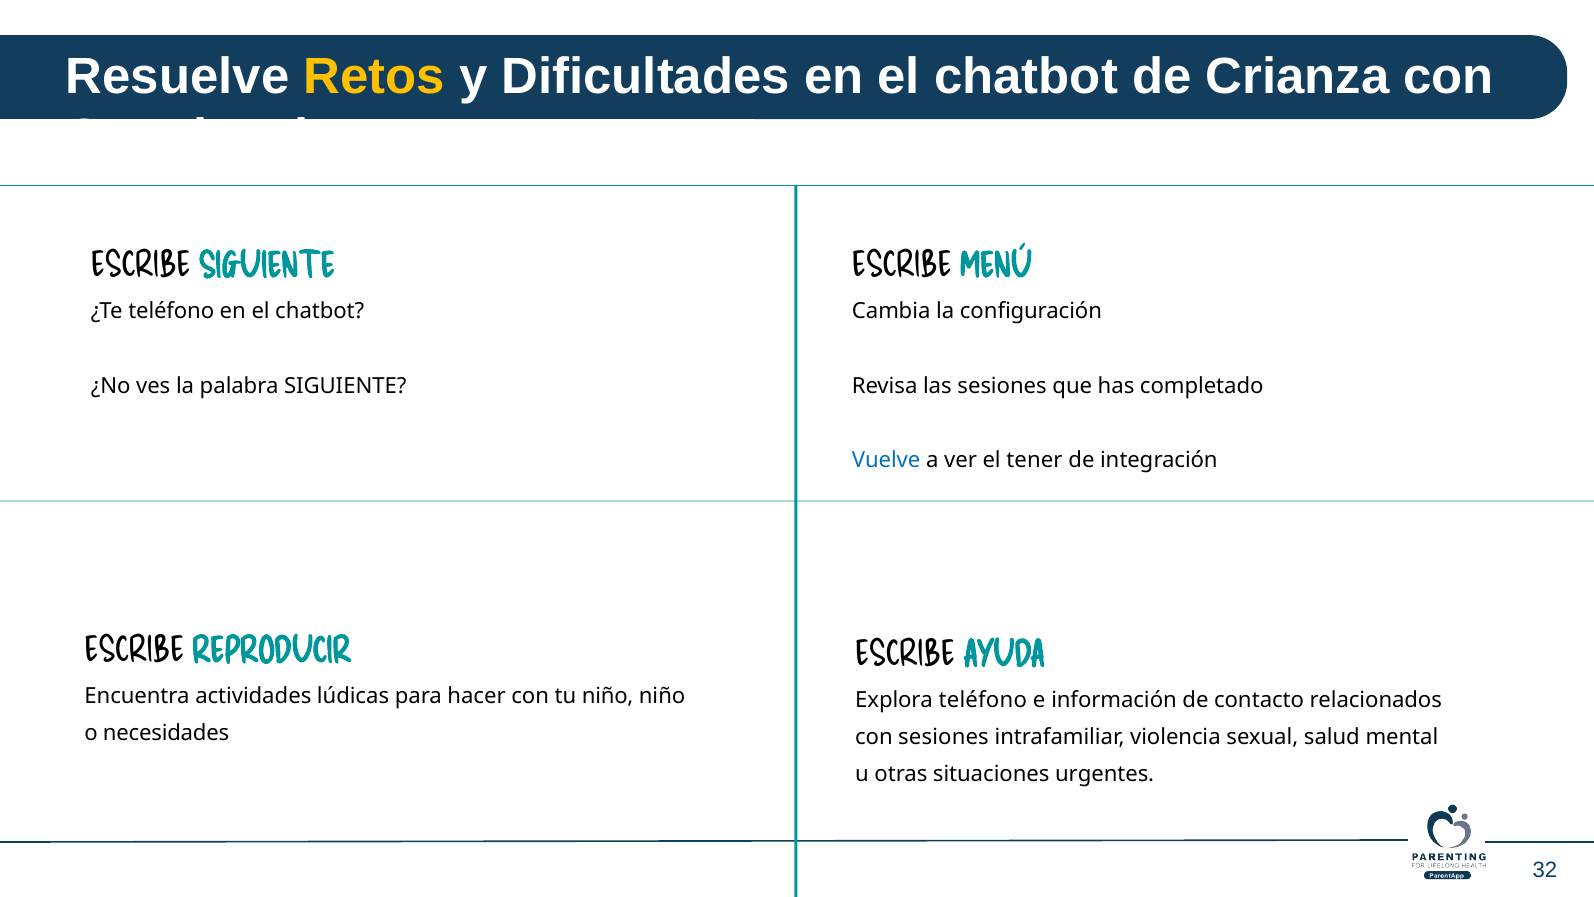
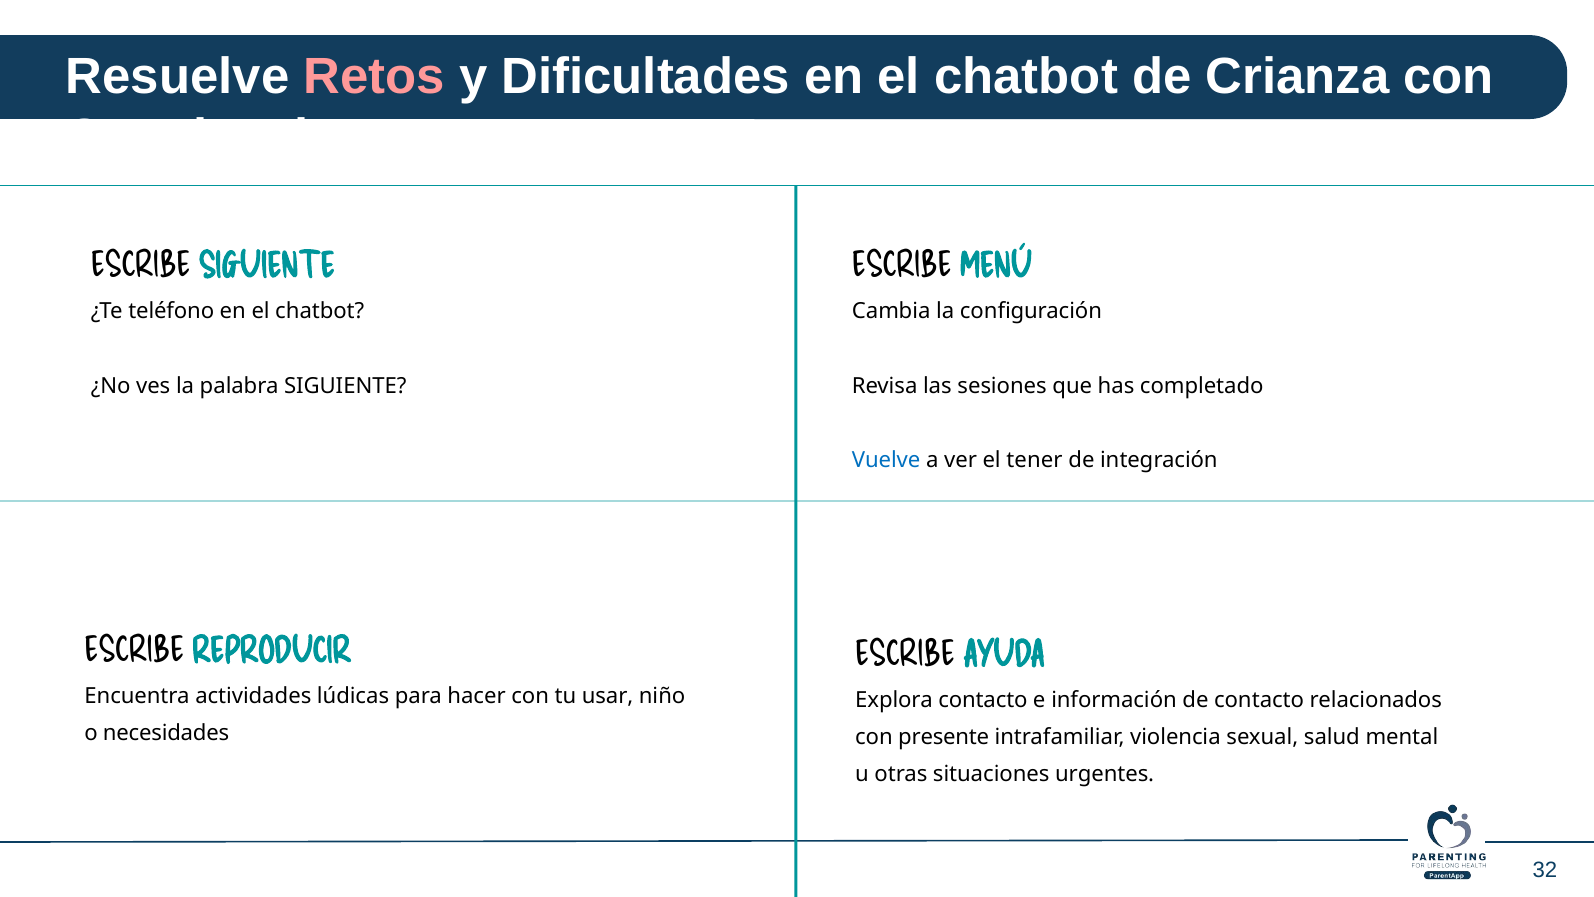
Retos colour: yellow -> pink
tu niño: niño -> usar
Explora teléfono: teléfono -> contacto
con sesiones: sesiones -> presente
